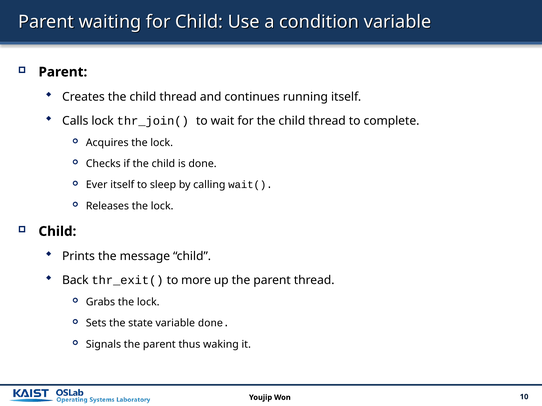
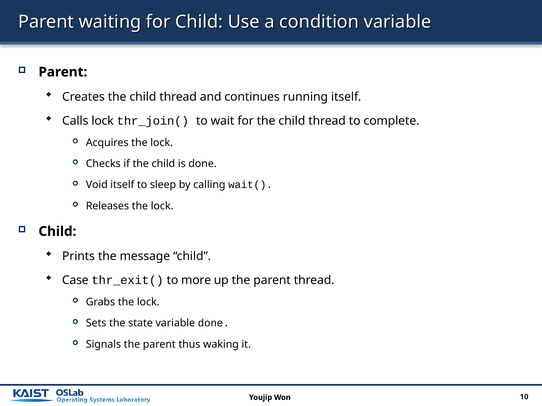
Ever: Ever -> Void
Back: Back -> Case
